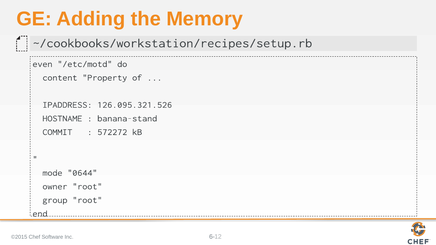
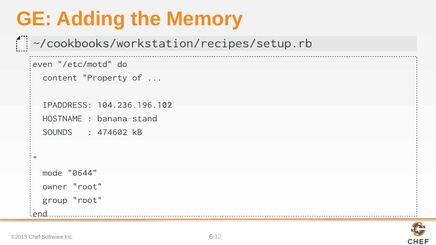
126.095.321.526: 126.095.321.526 -> 104.236.196.102
COMMIT: COMMIT -> SOUNDS
572272: 572272 -> 474602
